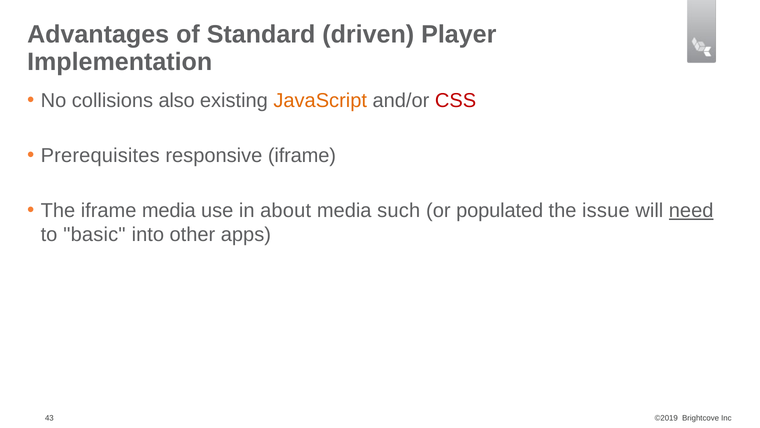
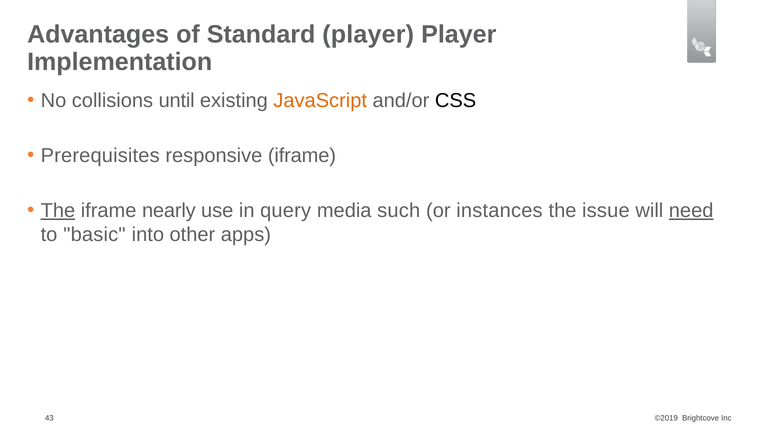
Standard driven: driven -> player
also: also -> until
CSS colour: red -> black
The at (58, 210) underline: none -> present
iframe media: media -> nearly
about: about -> query
populated: populated -> instances
